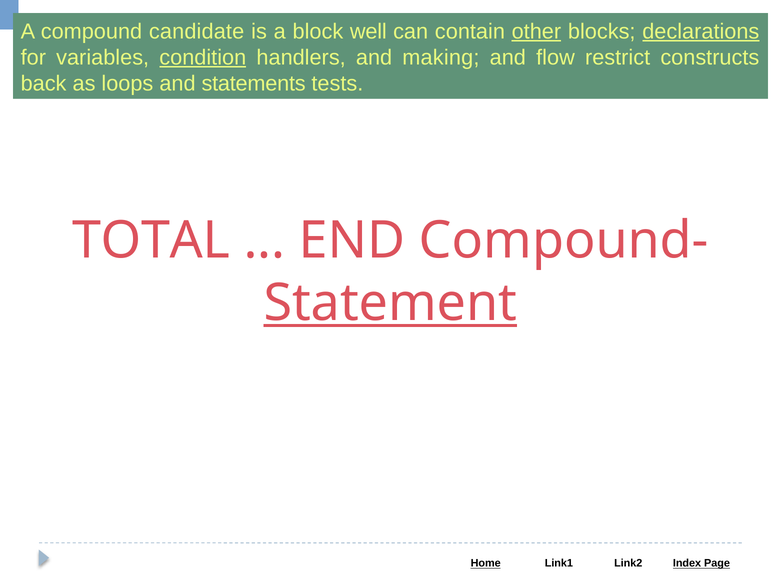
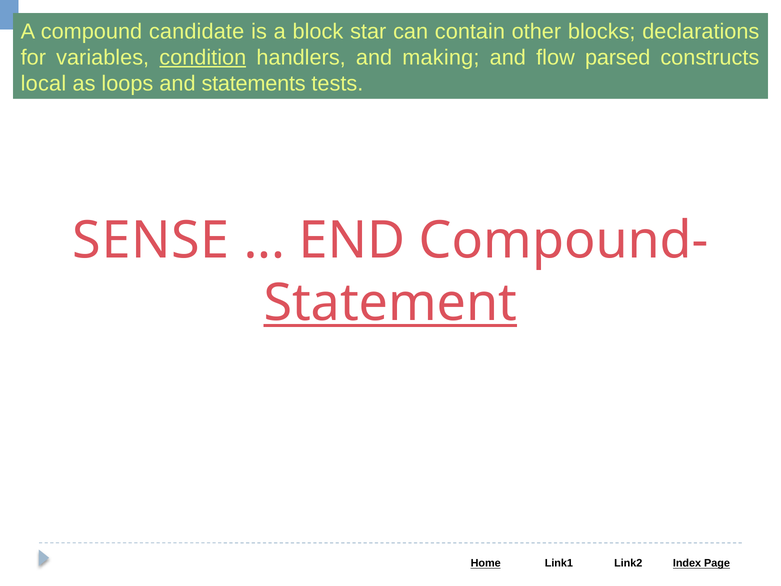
well: well -> star
other underline: present -> none
declarations underline: present -> none
restrict: restrict -> parsed
back: back -> local
TOTAL: TOTAL -> SENSE
